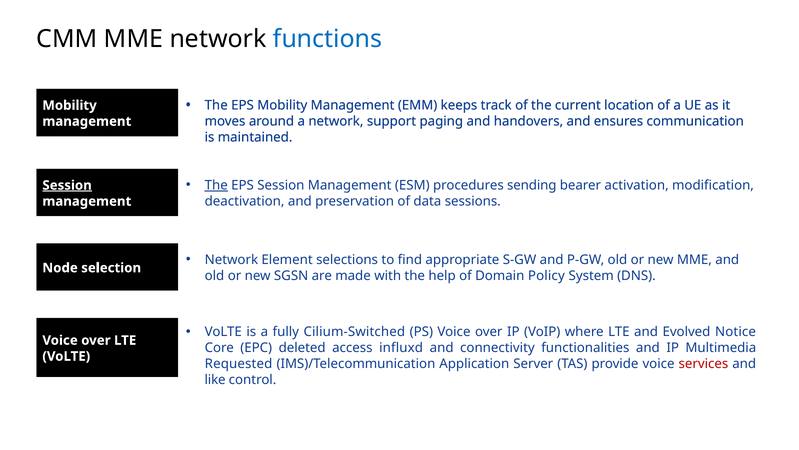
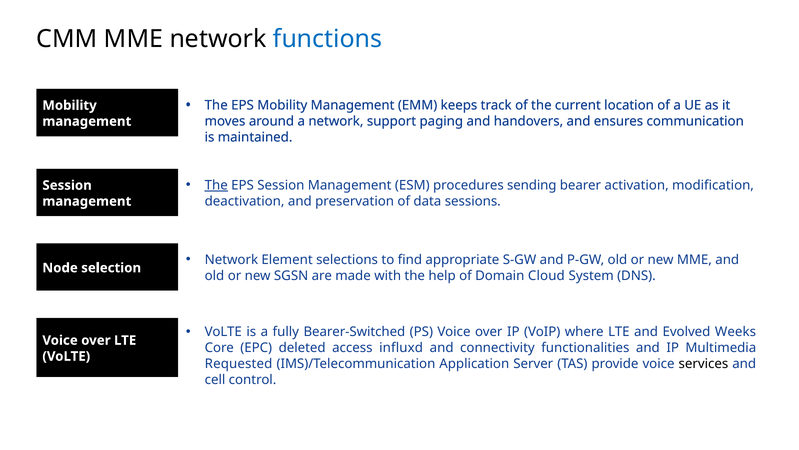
Session at (67, 185) underline: present -> none
Policy: Policy -> Cloud
Cilium-Switched: Cilium-Switched -> Bearer-Switched
Notice: Notice -> Weeks
services colour: red -> black
like: like -> cell
